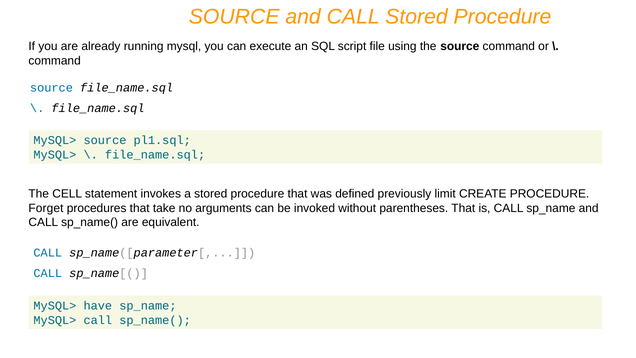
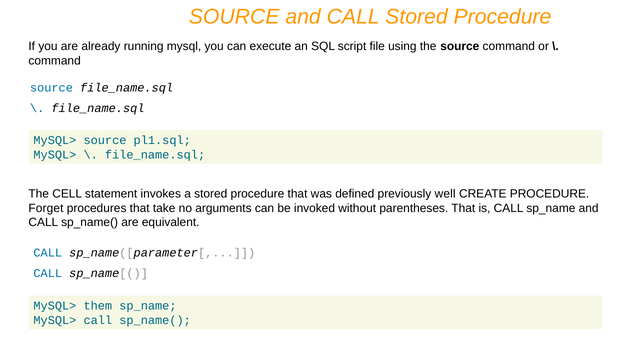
limit: limit -> well
have: have -> them
